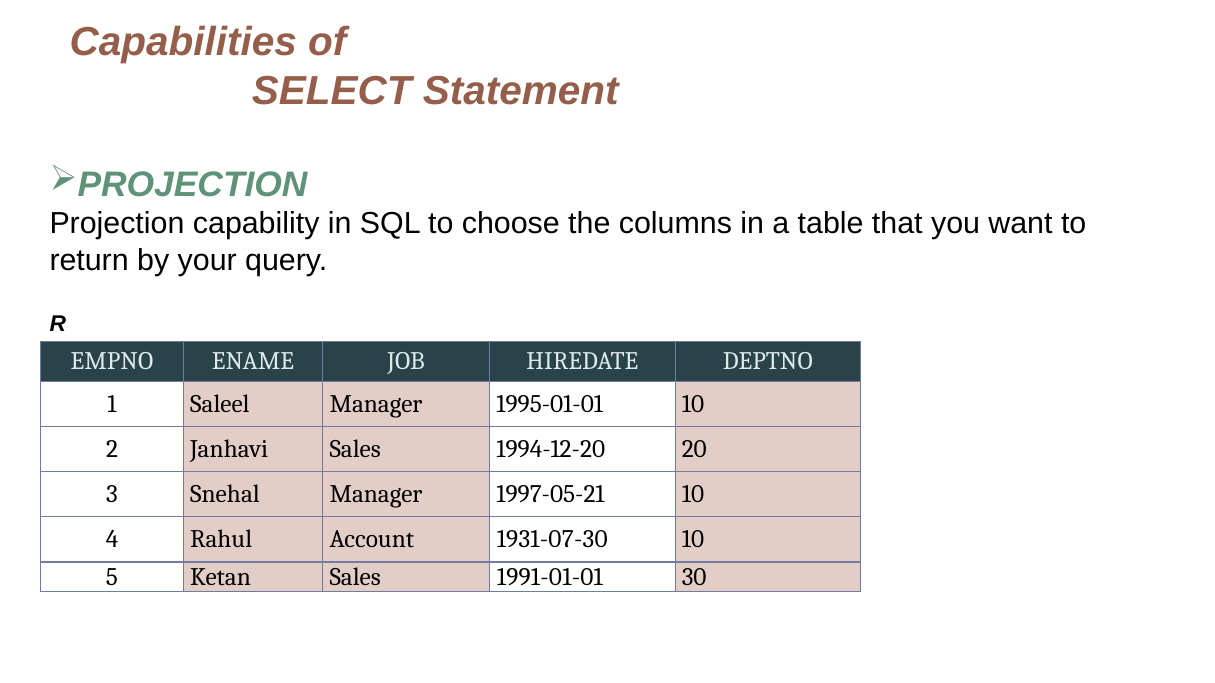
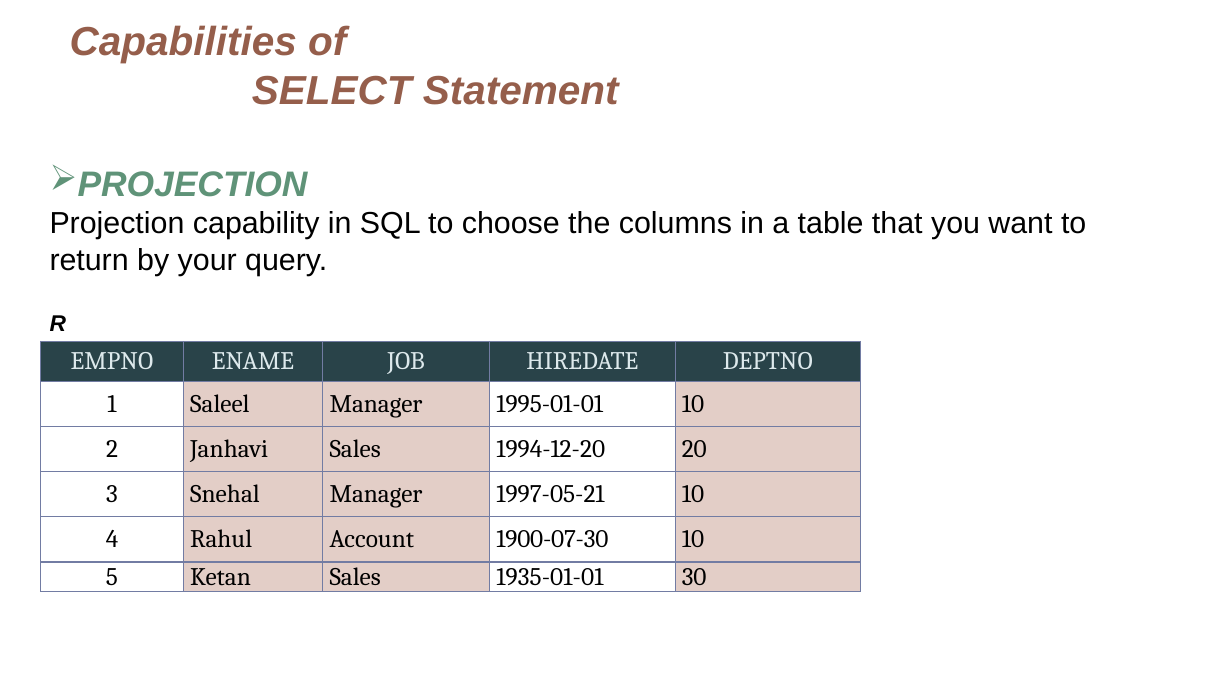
1931-07-30: 1931-07-30 -> 1900-07-30
1991-01-01: 1991-01-01 -> 1935-01-01
